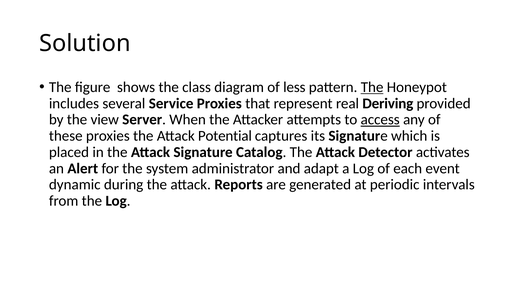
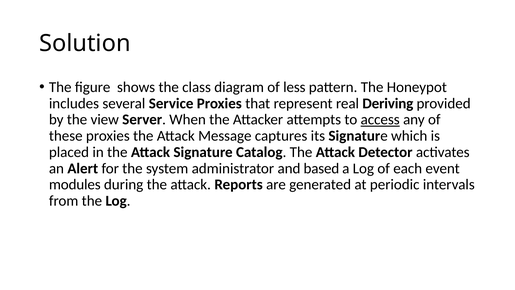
The at (372, 87) underline: present -> none
Potential: Potential -> Message
adapt: adapt -> based
dynamic: dynamic -> modules
